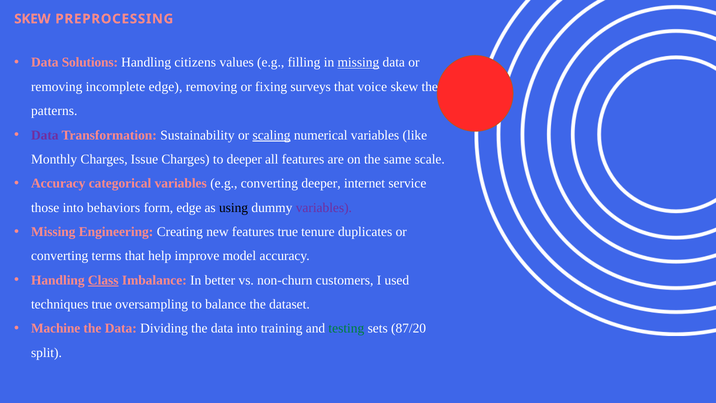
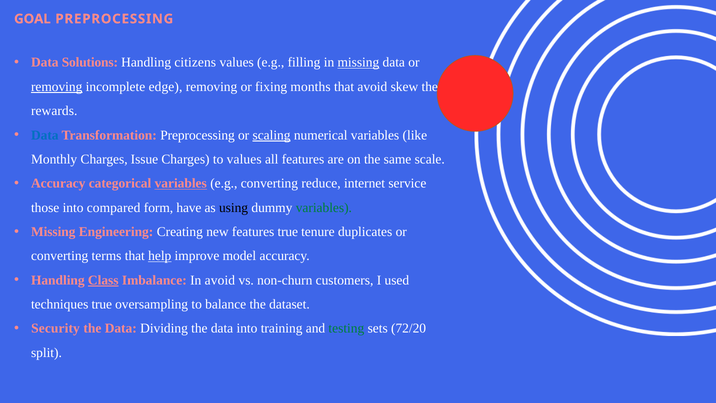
SKEW at (32, 19): SKEW -> GOAL
removing at (57, 87) underline: none -> present
surveys: surveys -> months
that voice: voice -> avoid
patterns: patterns -> rewards
Data at (45, 135) colour: purple -> blue
Transformation Sustainability: Sustainability -> Preprocessing
to deeper: deeper -> values
variables at (181, 183) underline: none -> present
converting deeper: deeper -> reduce
behaviors: behaviors -> compared
form edge: edge -> have
variables at (324, 207) colour: purple -> green
help underline: none -> present
In better: better -> avoid
Machine: Machine -> Security
87/20: 87/20 -> 72/20
